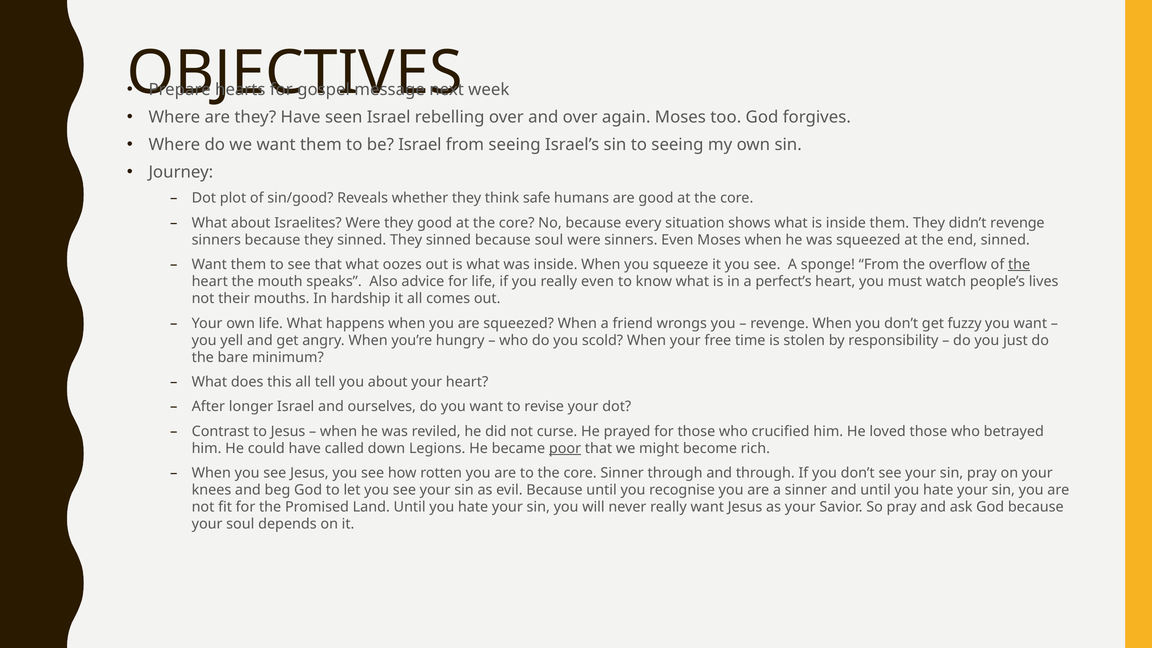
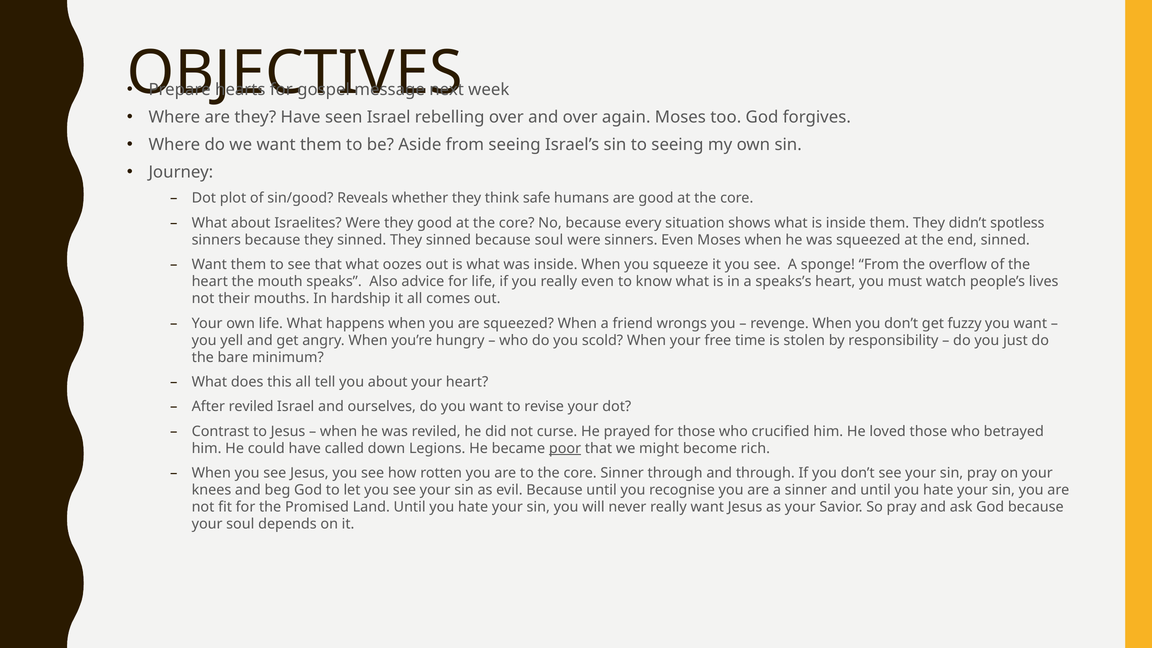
be Israel: Israel -> Aside
didn’t revenge: revenge -> spotless
the at (1019, 264) underline: present -> none
perfect’s: perfect’s -> speaks’s
After longer: longer -> reviled
